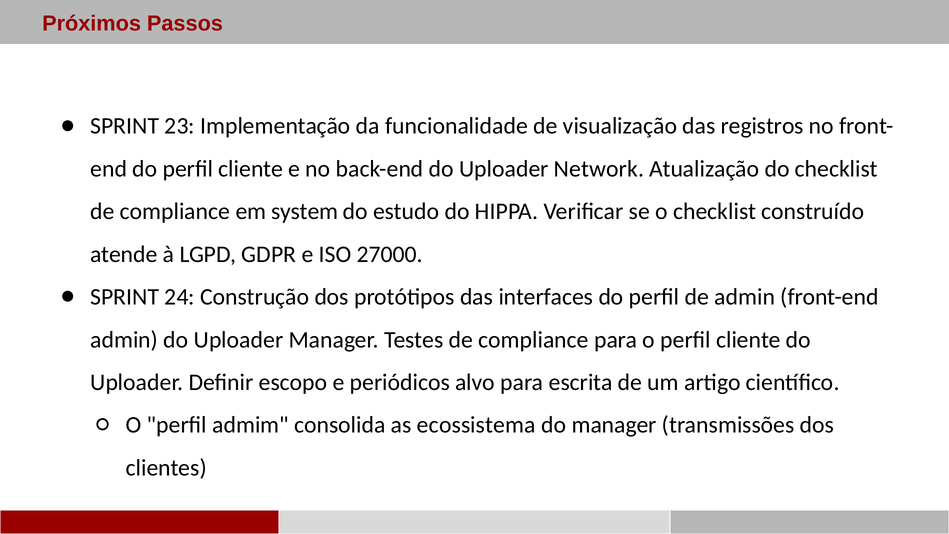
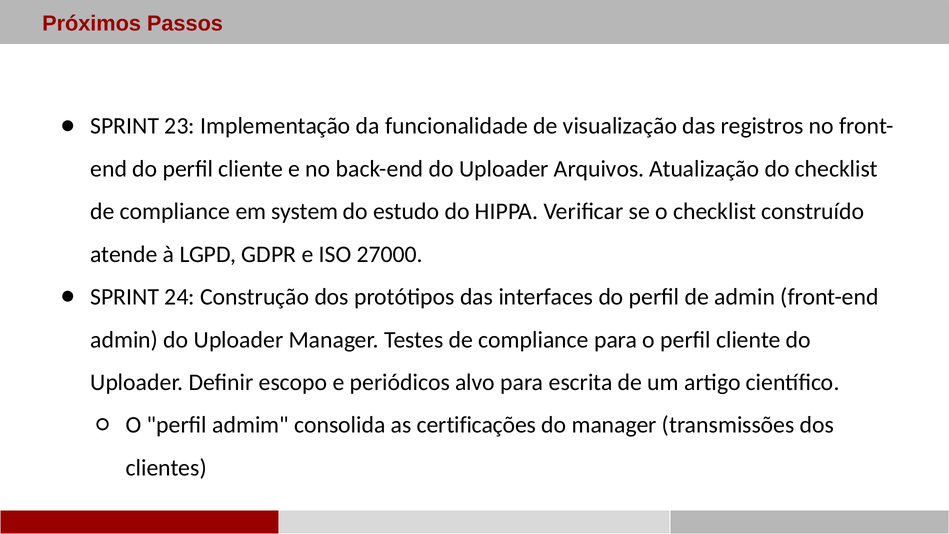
Network: Network -> Arquivos
ecossistema: ecossistema -> certificações
